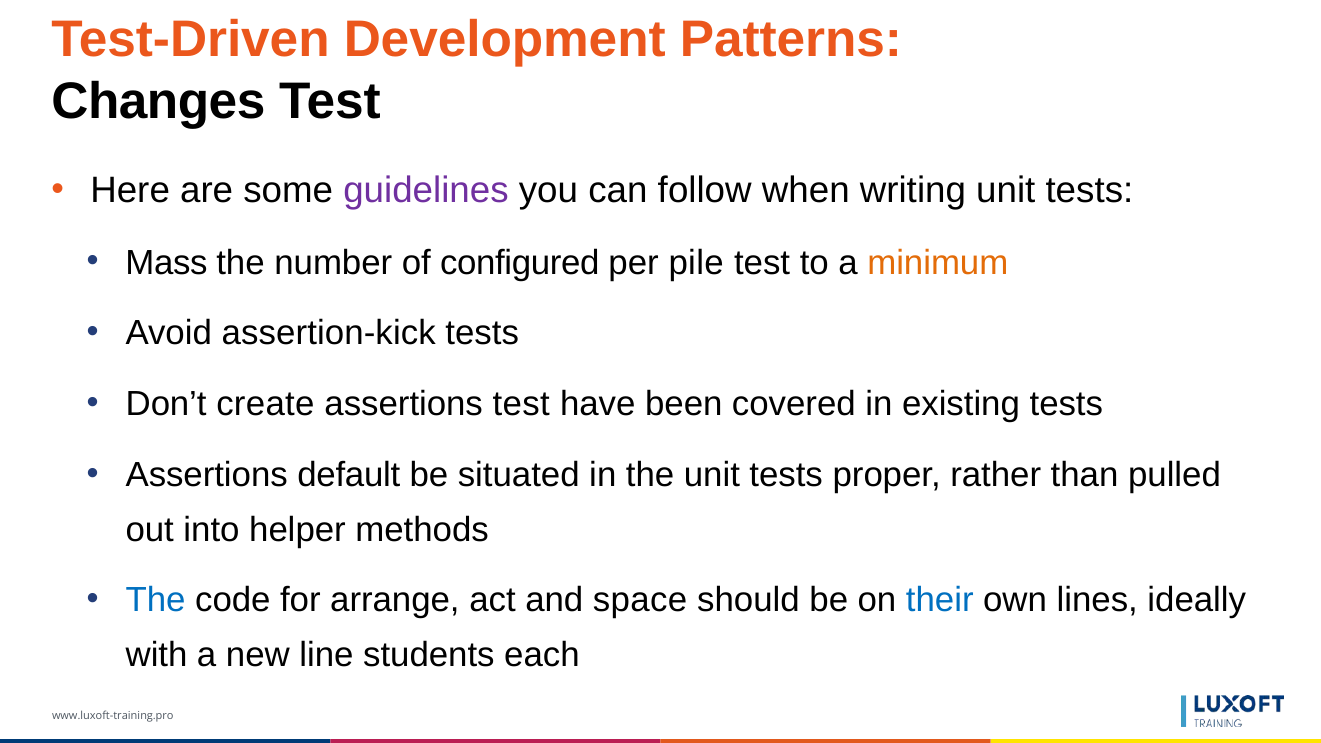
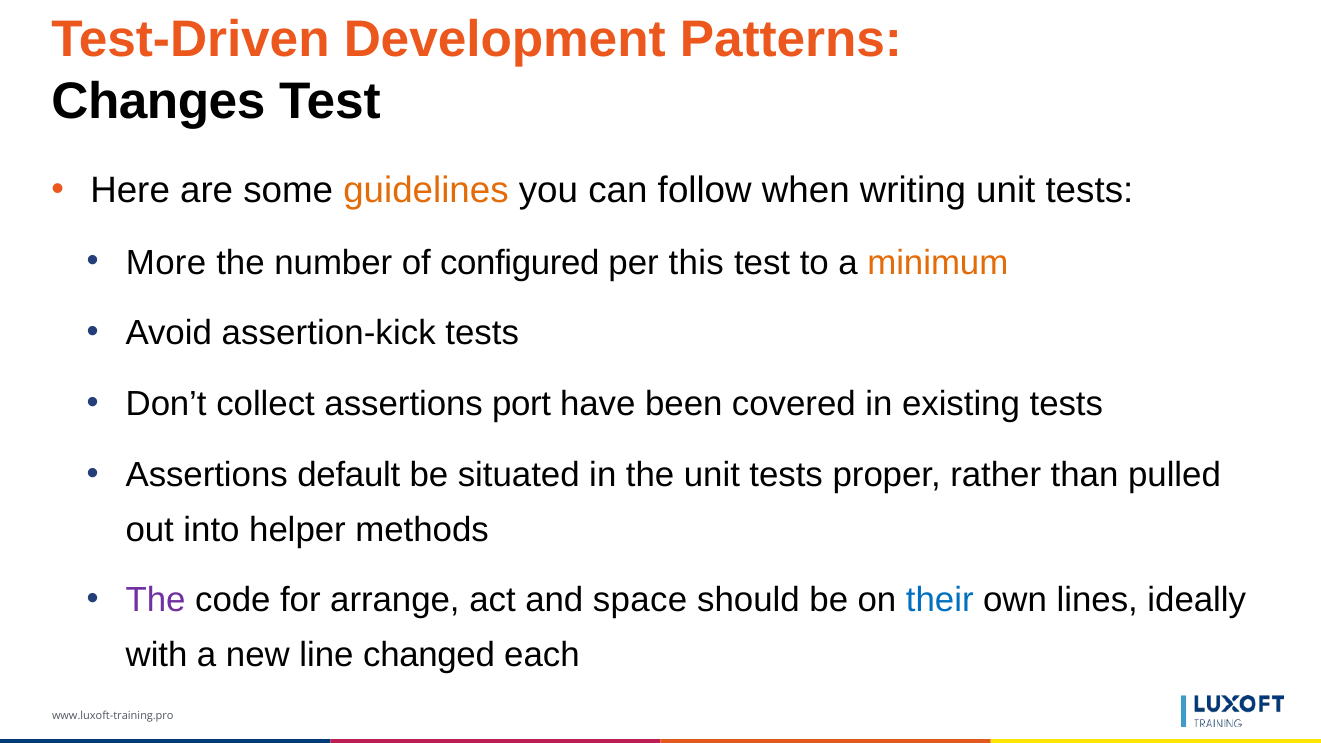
guidelines colour: purple -> orange
Mass: Mass -> More
pile: pile -> this
create: create -> collect
assertions test: test -> port
The at (156, 600) colour: blue -> purple
students: students -> changed
